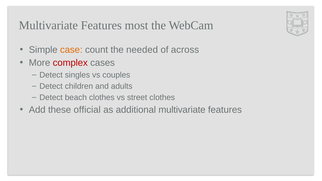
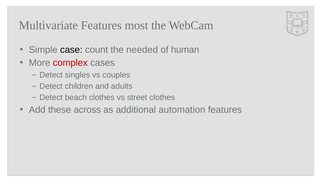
case colour: orange -> black
across: across -> human
official: official -> across
additional multivariate: multivariate -> automation
